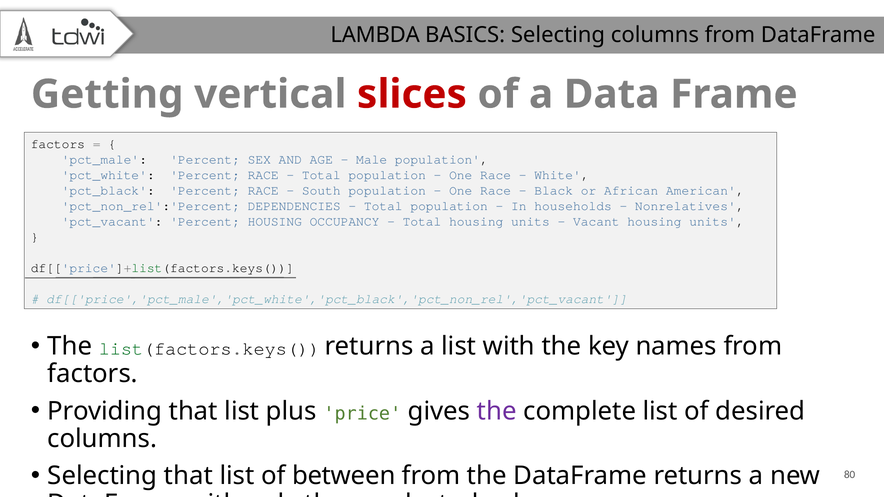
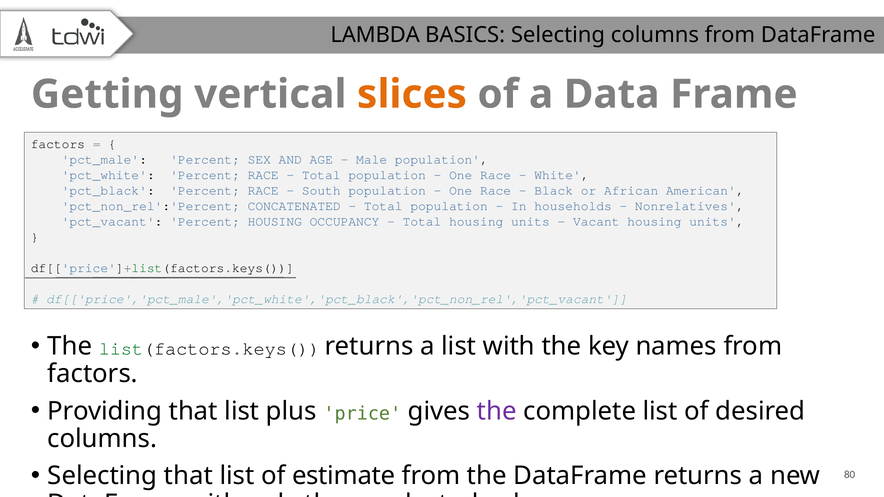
slices colour: red -> orange
DEPENDENCIES: DEPENDENCIES -> CONCATENATED
between: between -> estimate
